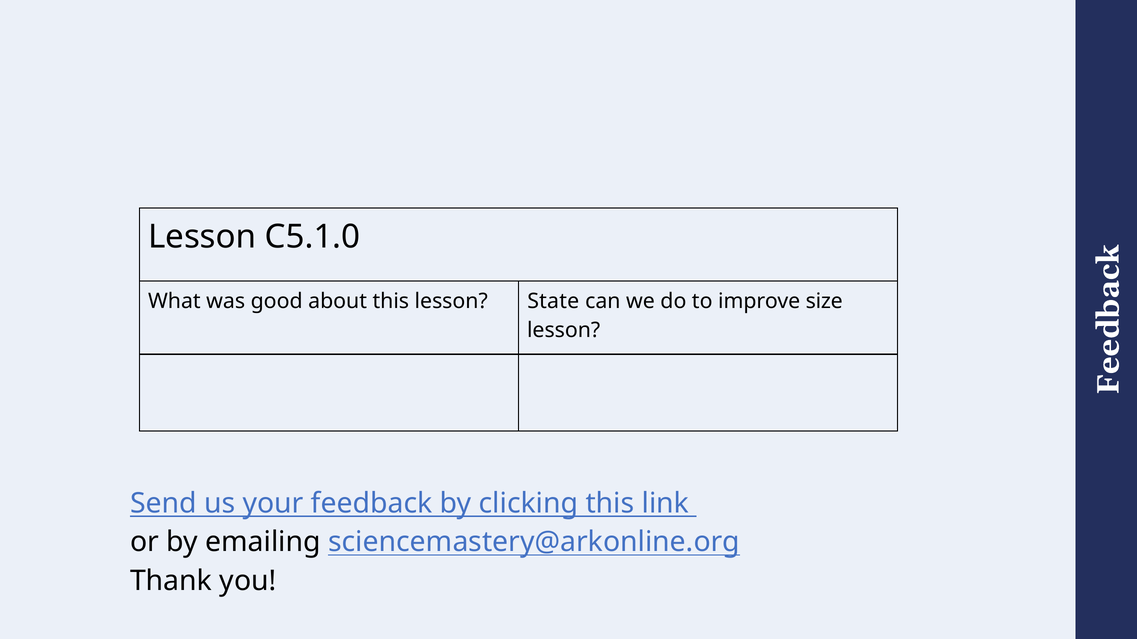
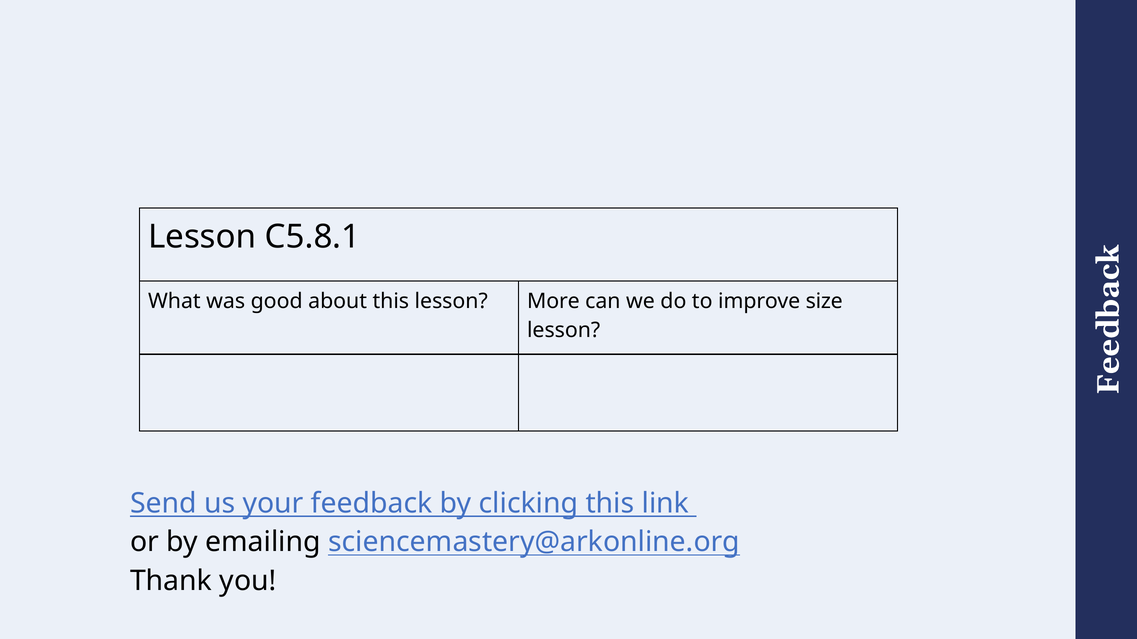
C5.1.0: C5.1.0 -> C5.8.1
State: State -> More
